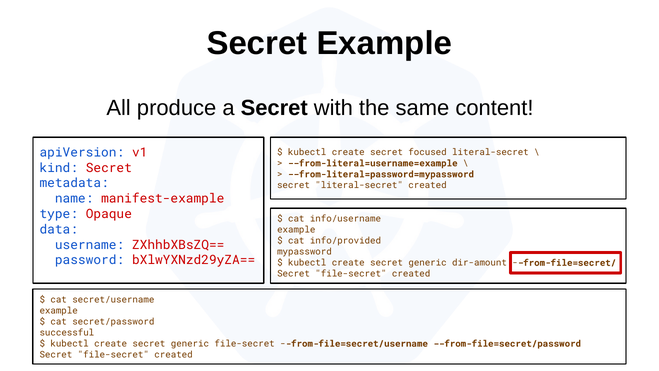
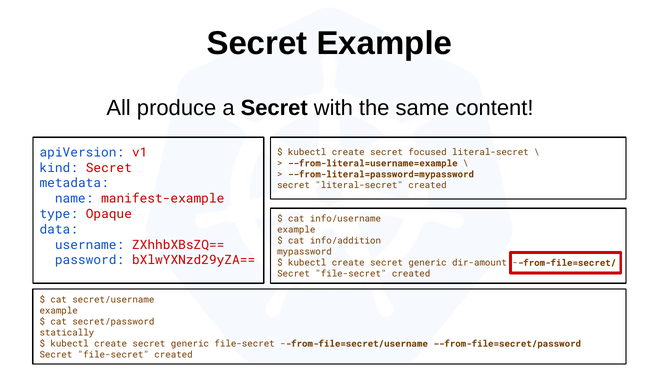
info/provided: info/provided -> info/addition
successful: successful -> statically
